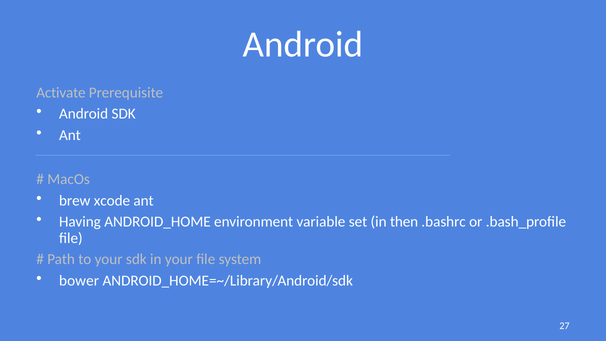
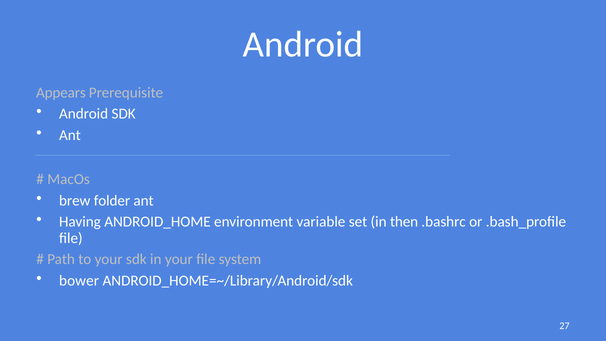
Activate: Activate -> Appears
xcode: xcode -> folder
